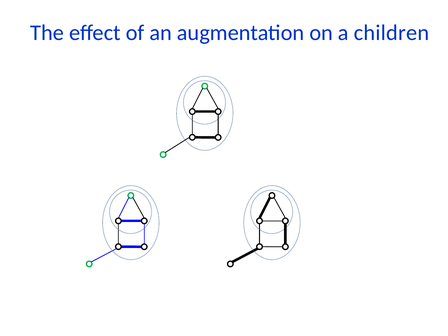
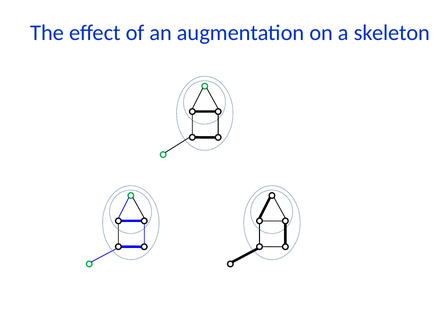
children: children -> skeleton
